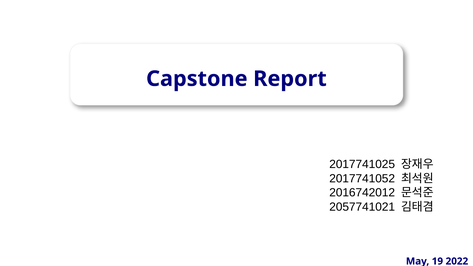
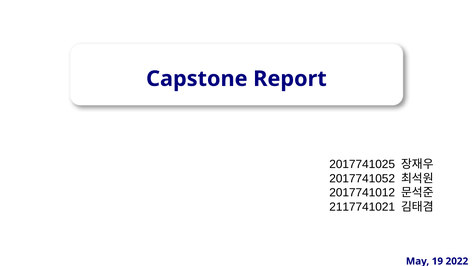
2016742012: 2016742012 -> 2017741012
2057741021: 2057741021 -> 2117741021
